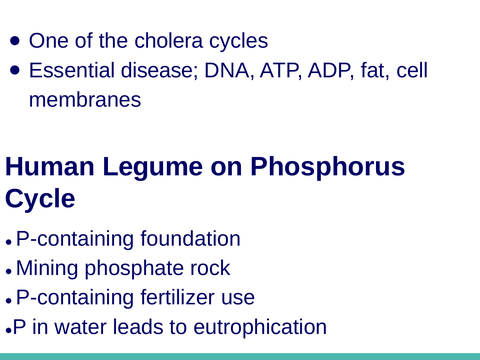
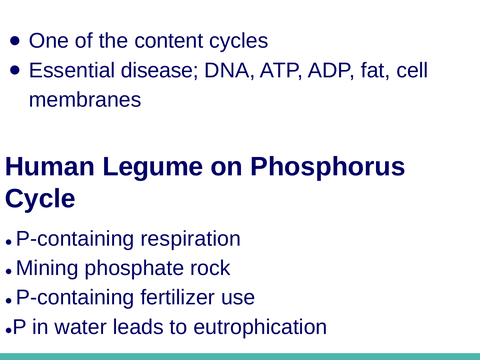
cholera: cholera -> content
foundation: foundation -> respiration
